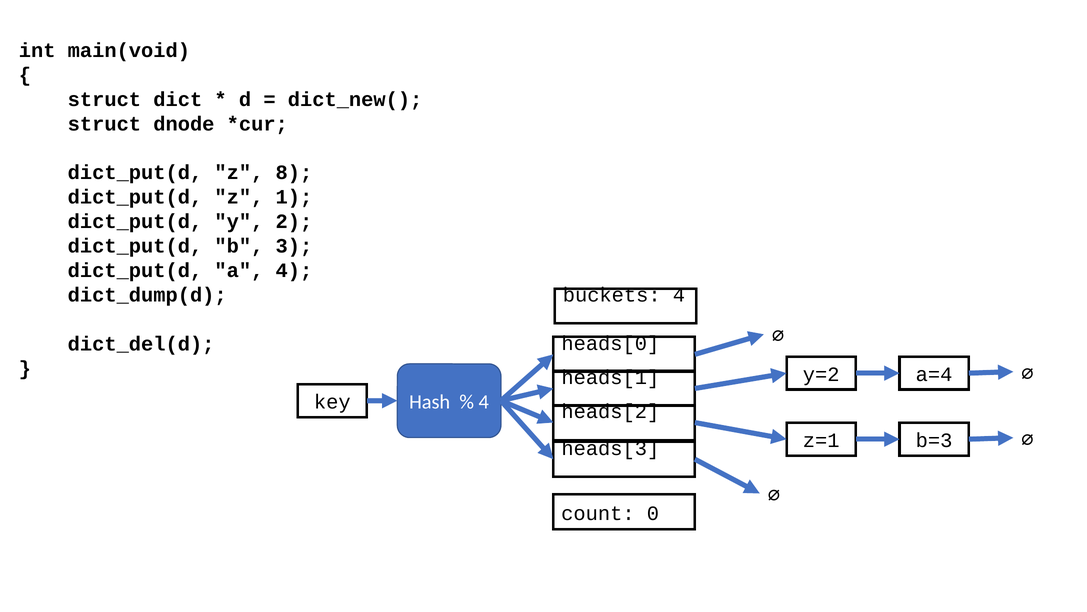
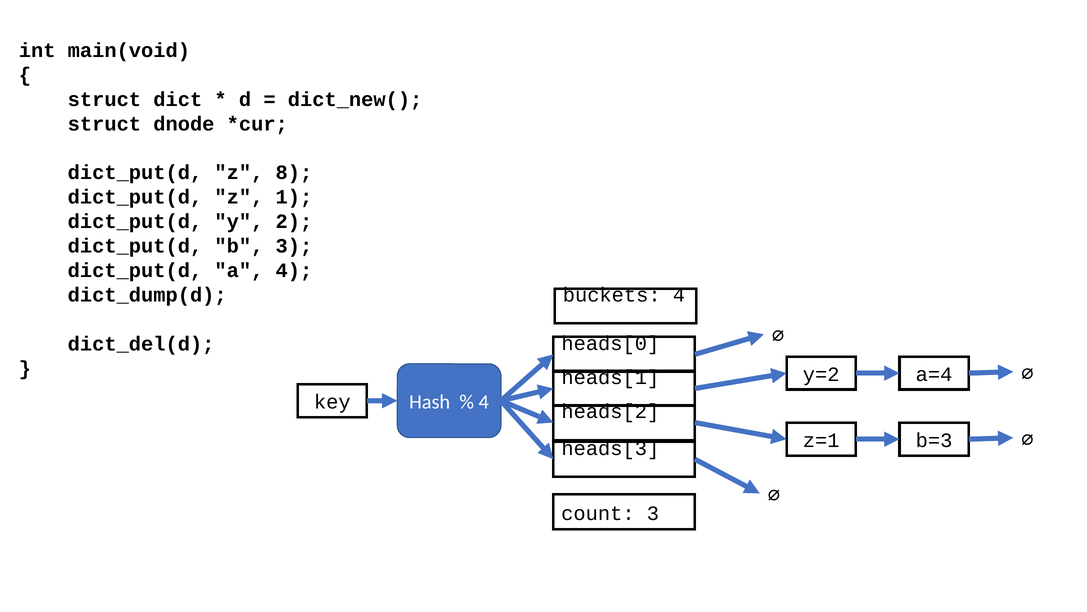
count 0: 0 -> 3
